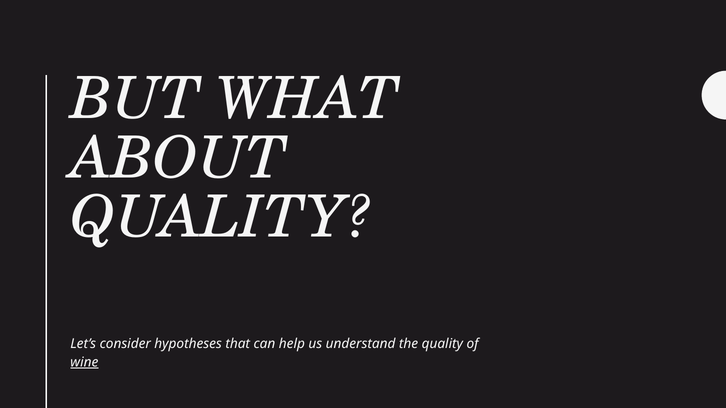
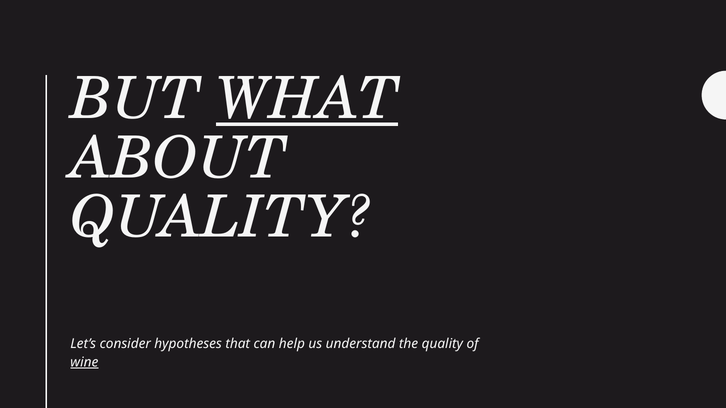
WHAT underline: none -> present
